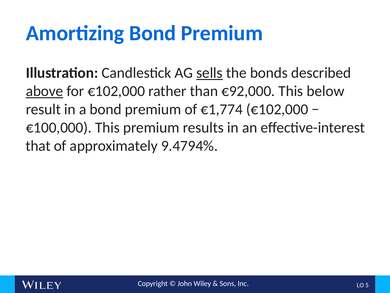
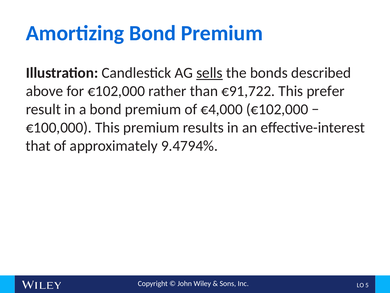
above underline: present -> none
€92,000: €92,000 -> €91,722
below: below -> prefer
€1,774: €1,774 -> €4,000
